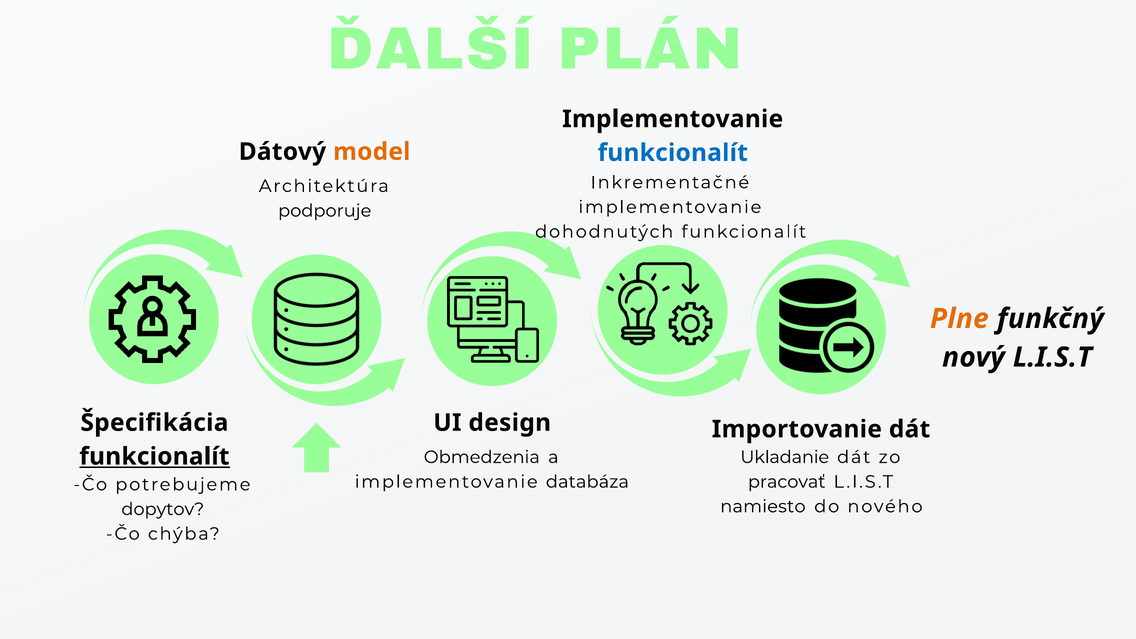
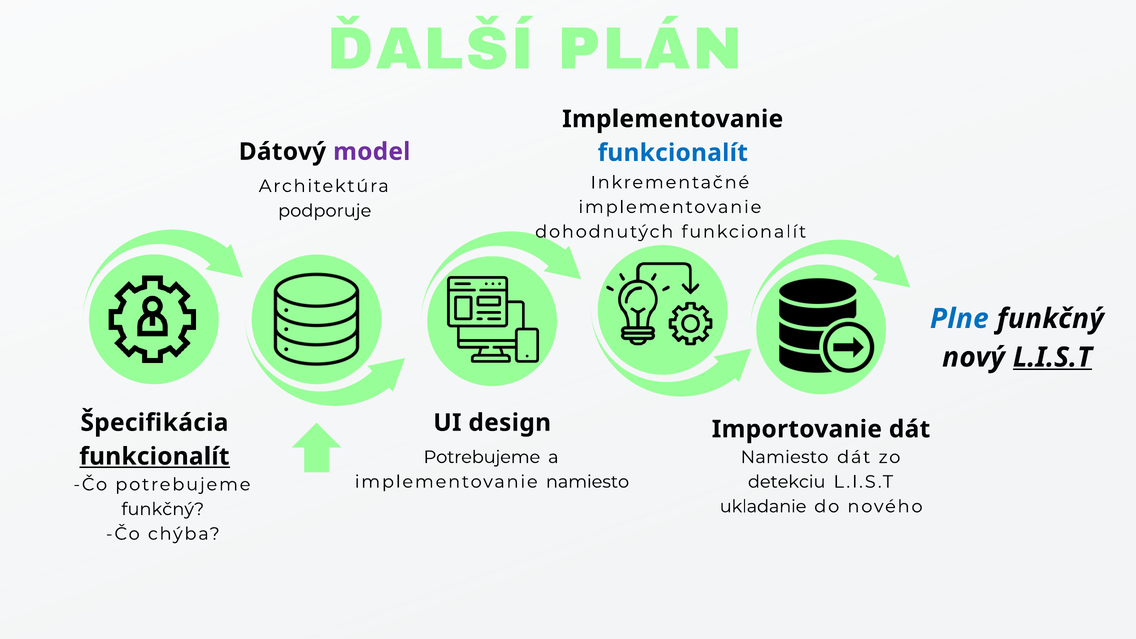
model colour: orange -> purple
Plne colour: orange -> blue
L.I.S.T at (1052, 357) underline: none -> present
Obmedzenia at (482, 457): Obmedzenia -> Potrebujeme
Ukladanie at (785, 457): Ukladanie -> Namiesto
implementovanie databáza: databáza -> namiesto
pracovať: pracovať -> detekciu
namiesto: namiesto -> ukladanie
dopytov at (163, 509): dopytov -> funkčný
